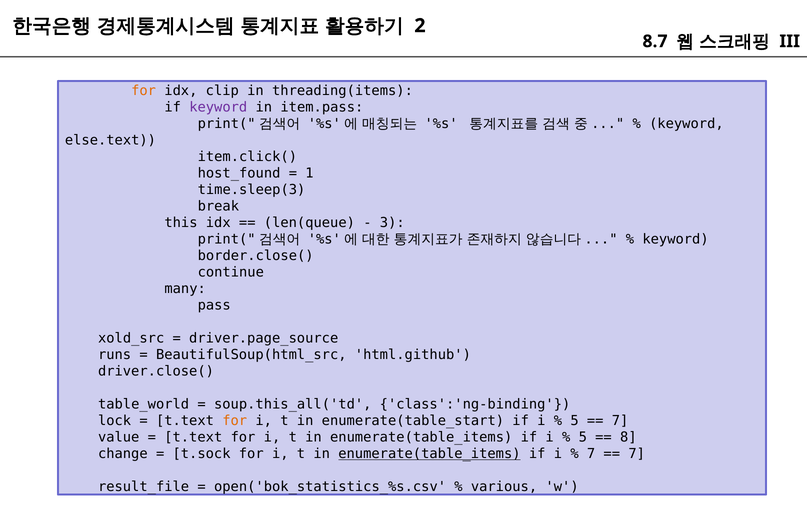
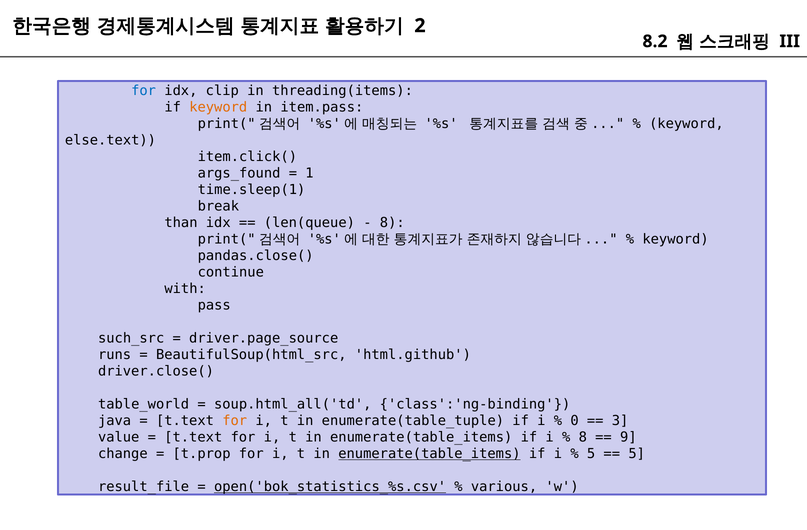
8.7: 8.7 -> 8.2
for at (144, 91) colour: orange -> blue
keyword at (218, 107) colour: purple -> orange
host_found: host_found -> args_found
time.sleep(3: time.sleep(3 -> time.sleep(1
this: this -> than
3 at (392, 223): 3 -> 8
border.close(: border.close( -> pandas.close(
many: many -> with
xold_src: xold_src -> such_src
soup.this_all('td: soup.this_all('td -> soup.html_all('td
lock: lock -> java
enumerate(table_start: enumerate(table_start -> enumerate(table_tuple
5 at (575, 421): 5 -> 0
7 at (620, 421): 7 -> 3
5 at (583, 437): 5 -> 8
8: 8 -> 9
t.sock: t.sock -> t.prop
7 at (591, 454): 7 -> 5
7 at (637, 454): 7 -> 5
open('bok_statistics_%s.csv underline: none -> present
